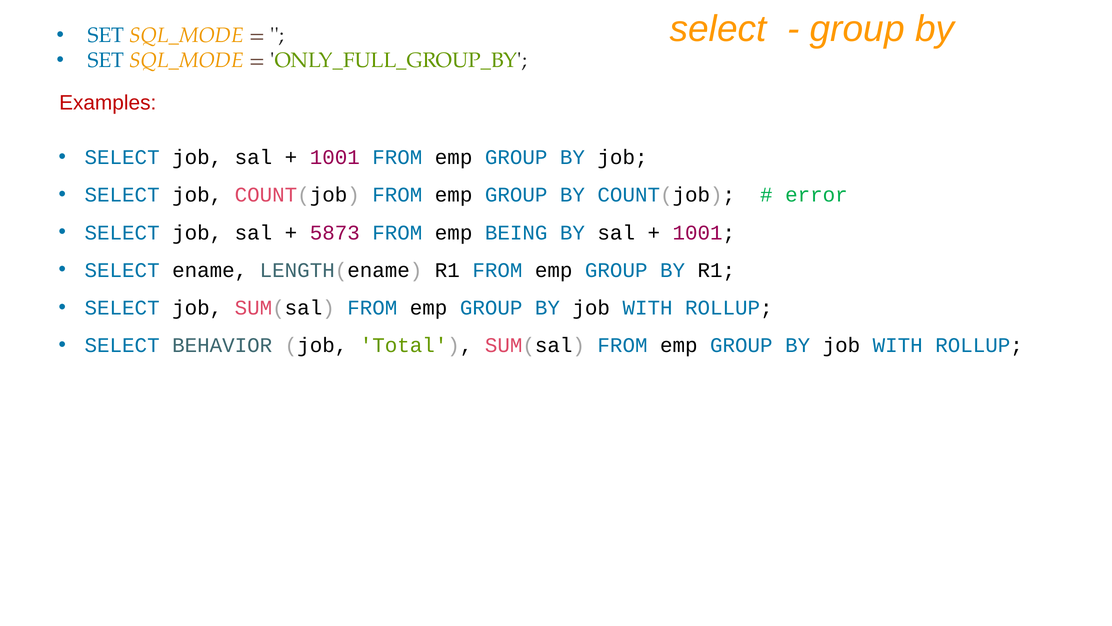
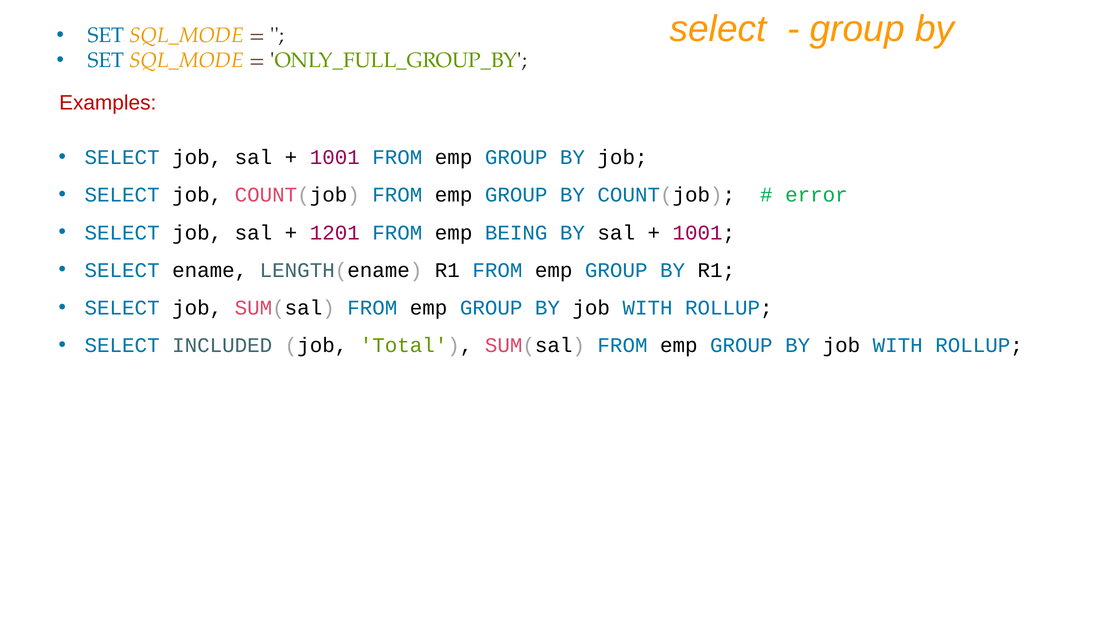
5873: 5873 -> 1201
BEHAVIOR: BEHAVIOR -> INCLUDED
